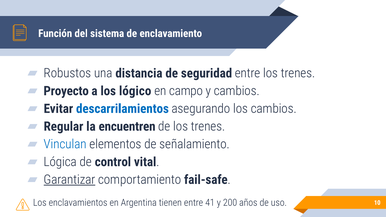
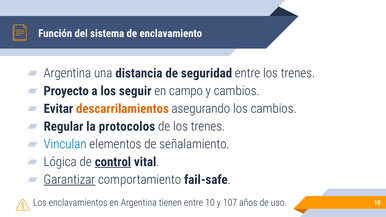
Robustos at (67, 73): Robustos -> Argentina
lógico: lógico -> seguir
descarrilamientos colour: blue -> orange
encuentren: encuentren -> protocolos
control underline: none -> present
entre 41: 41 -> 10
200: 200 -> 107
